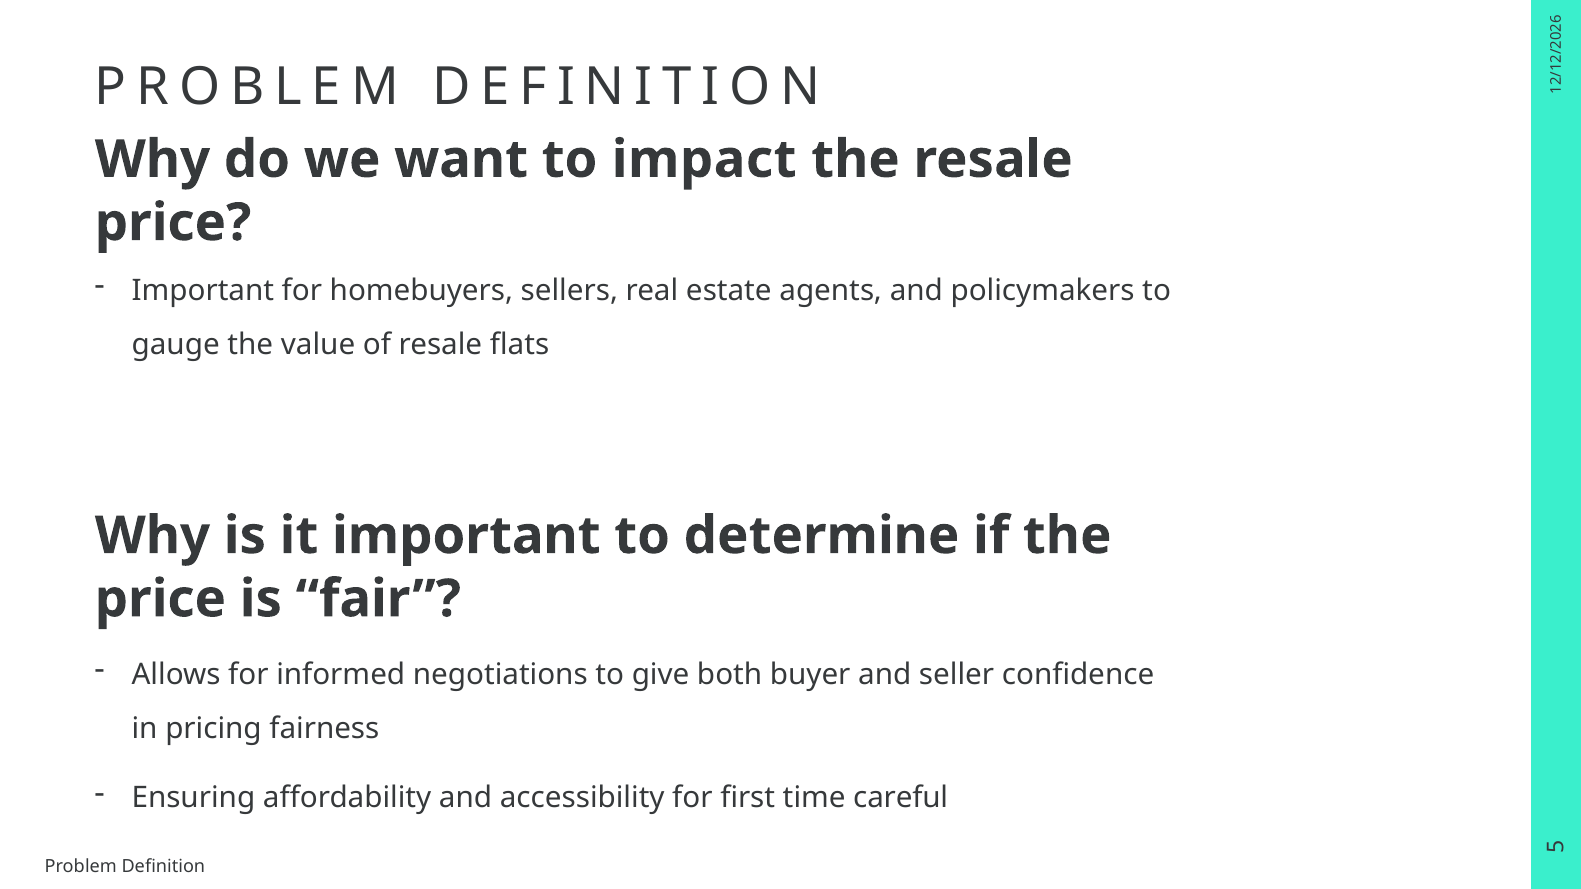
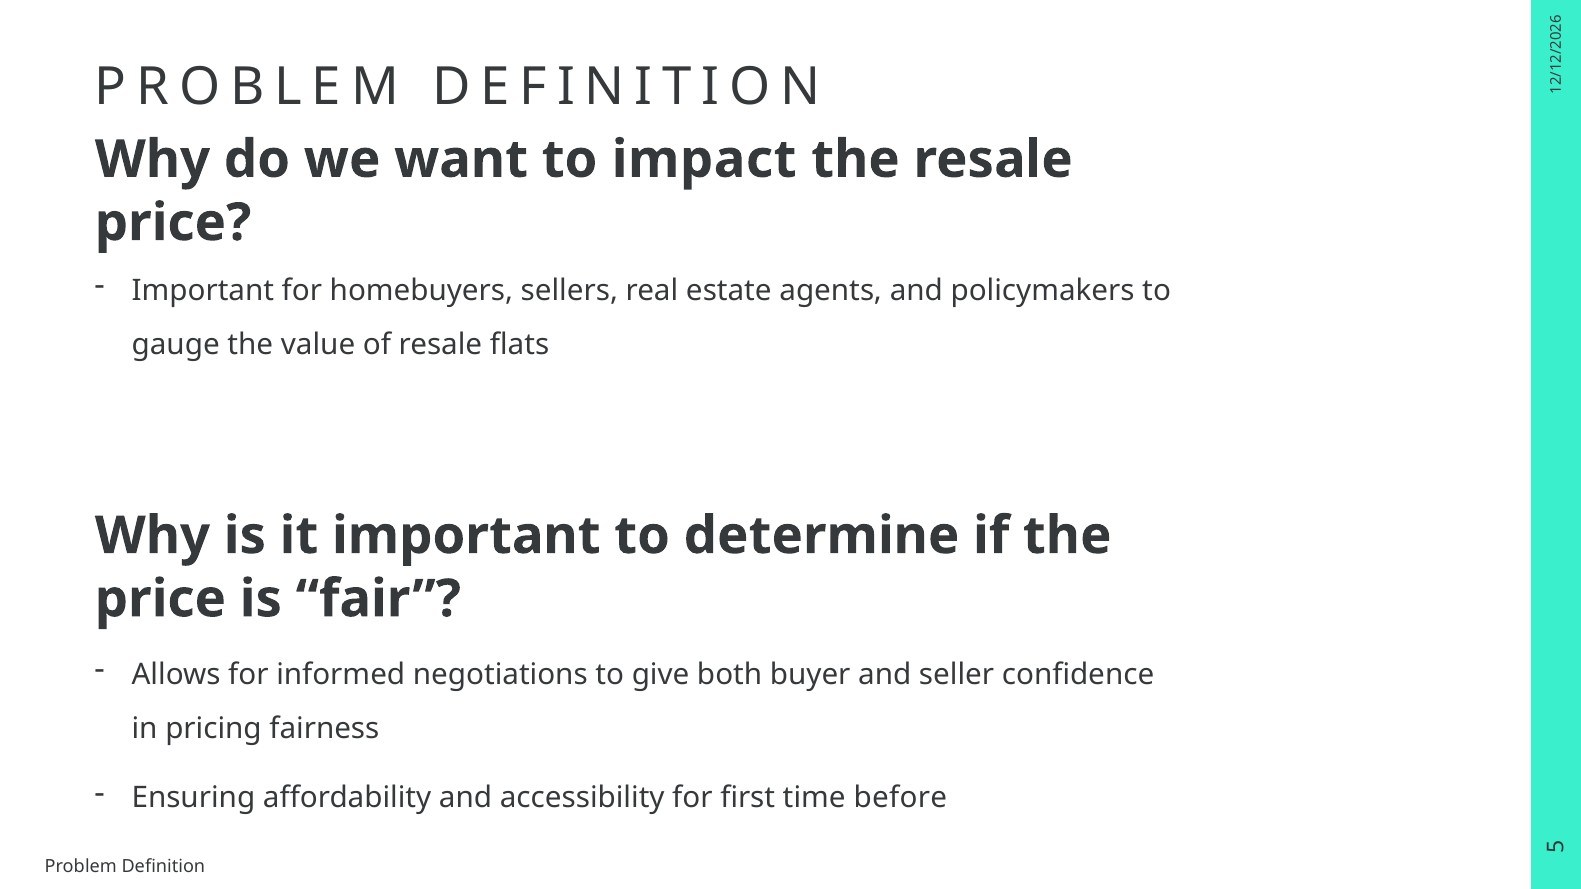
careful: careful -> before
